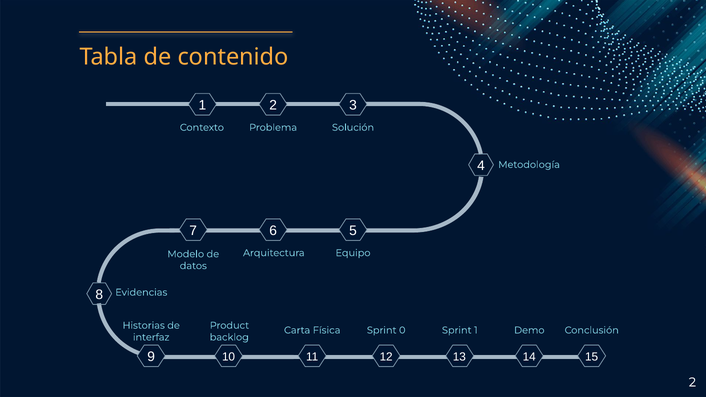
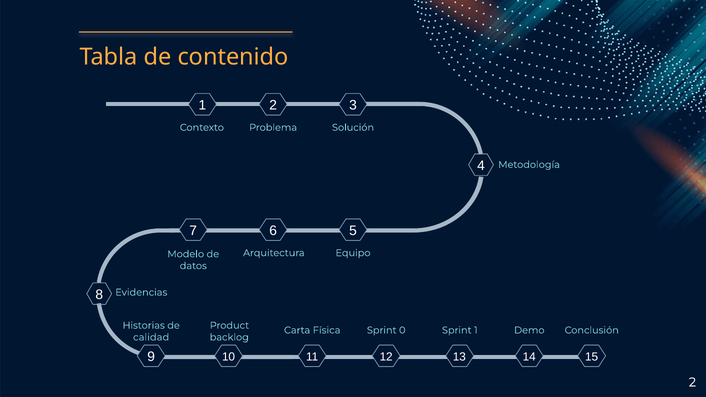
interfaz: interfaz -> calidad
